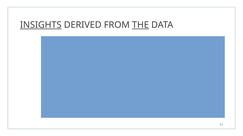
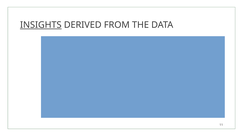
THE underline: present -> none
